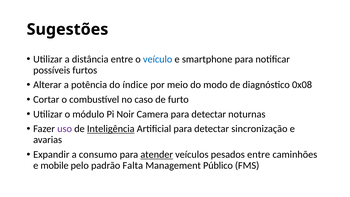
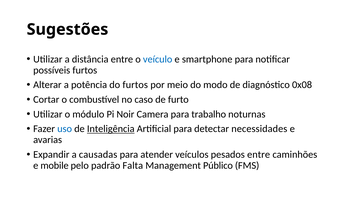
do índice: índice -> furtos
Camera para detectar: detectar -> trabalho
uso colour: purple -> blue
sincronização: sincronização -> necessidades
consumo: consumo -> causadas
atender underline: present -> none
